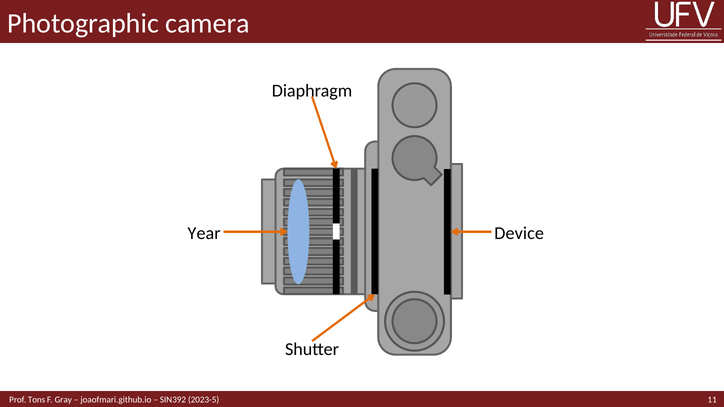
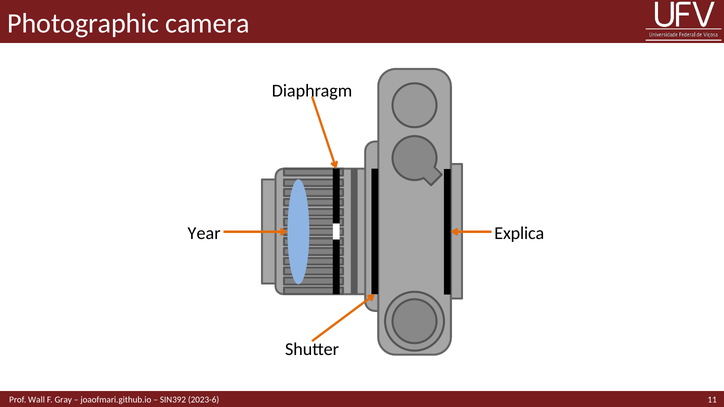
Device: Device -> Explica
Tons: Tons -> Wall
2023-5: 2023-5 -> 2023-6
